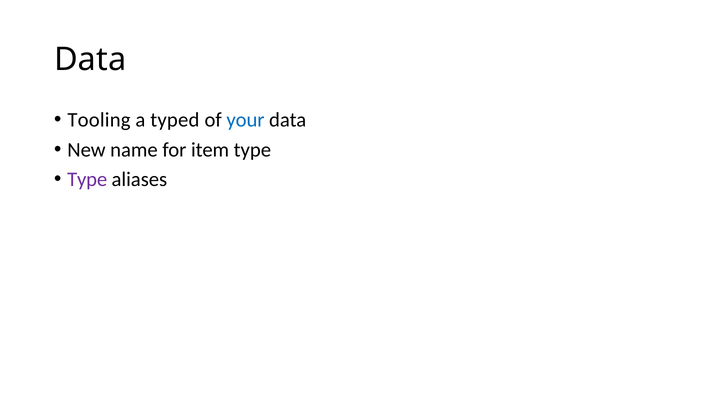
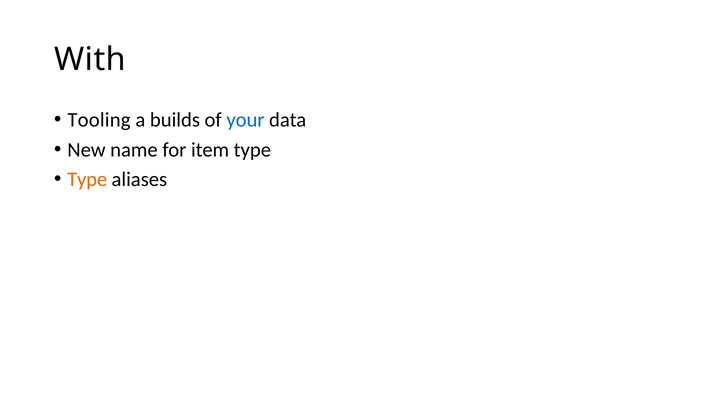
Data at (90, 60): Data -> With
typed: typed -> builds
Type at (87, 179) colour: purple -> orange
